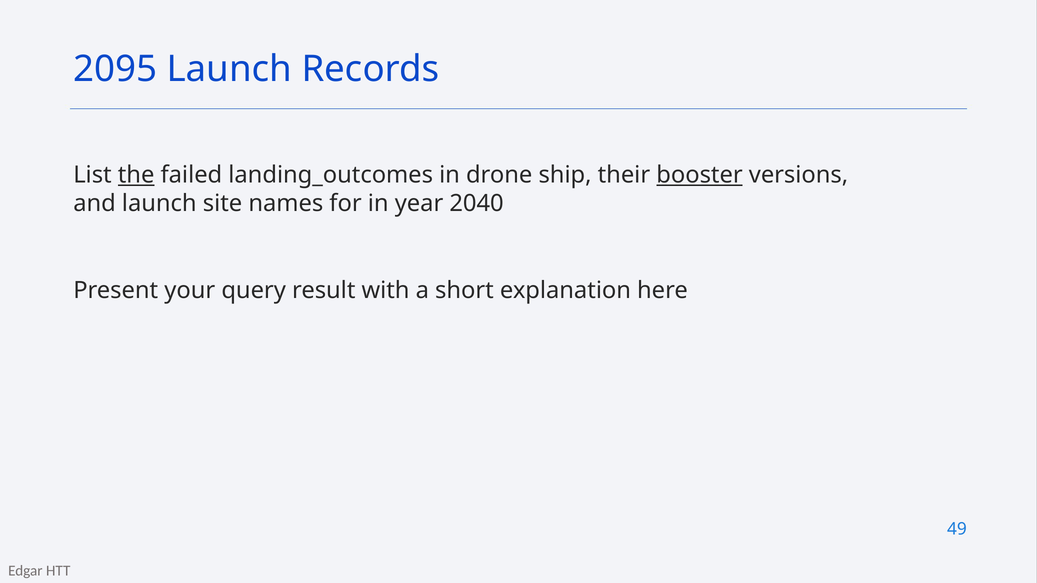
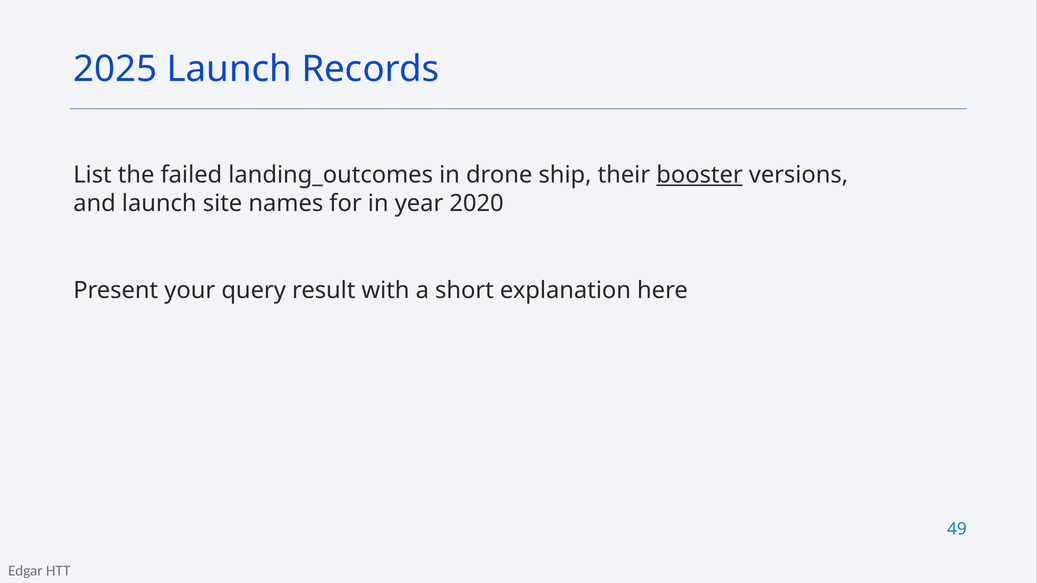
2095: 2095 -> 2025
the underline: present -> none
2040: 2040 -> 2020
